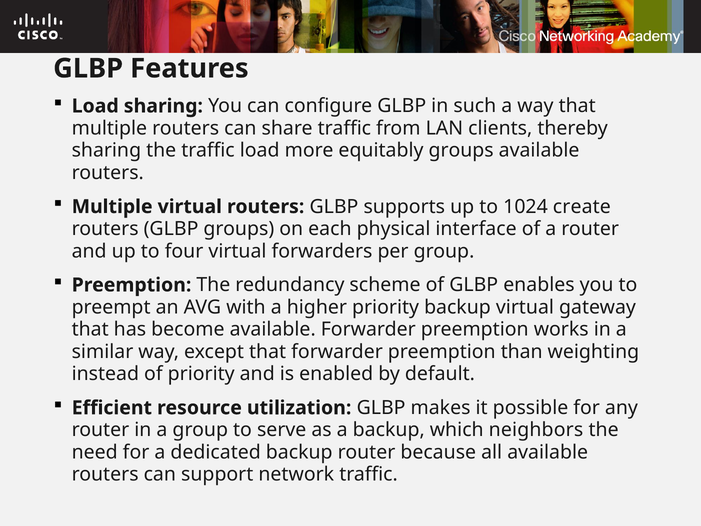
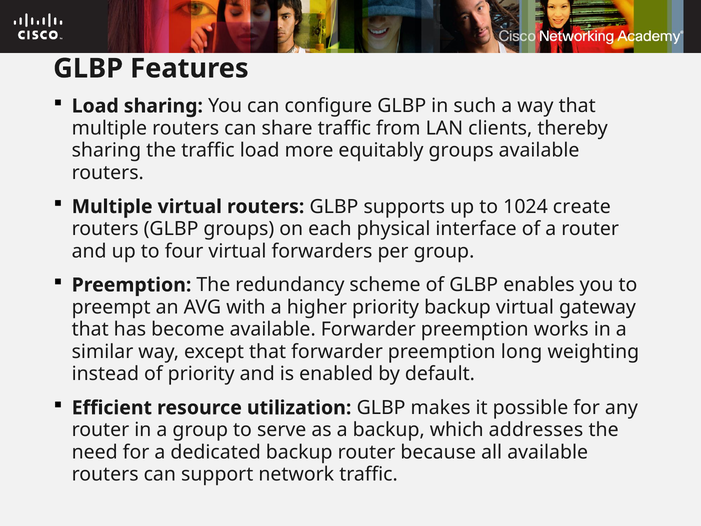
than: than -> long
neighbors: neighbors -> addresses
